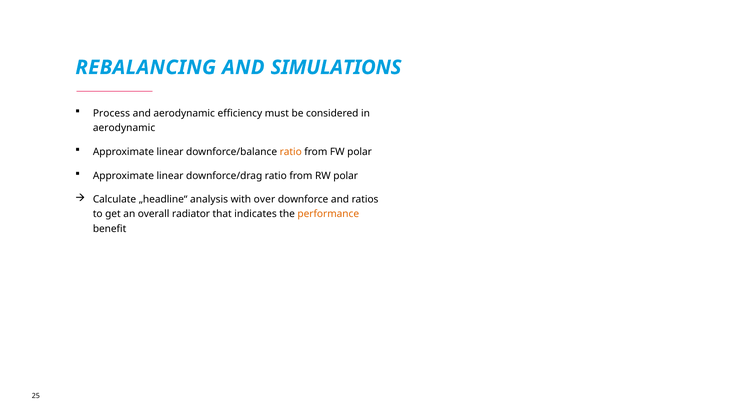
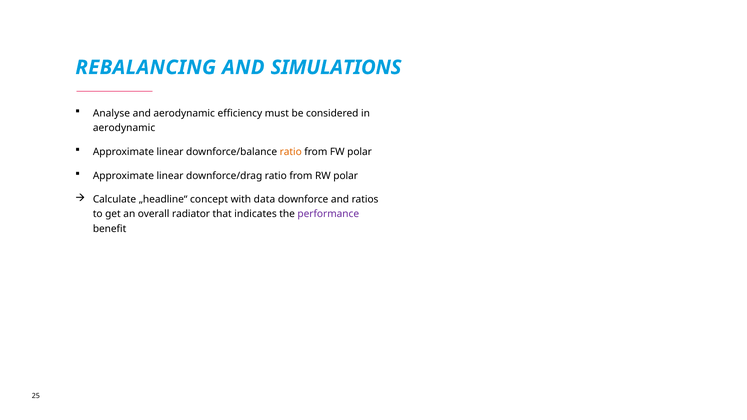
Process: Process -> Analyse
analysis: analysis -> concept
over: over -> data
performance colour: orange -> purple
